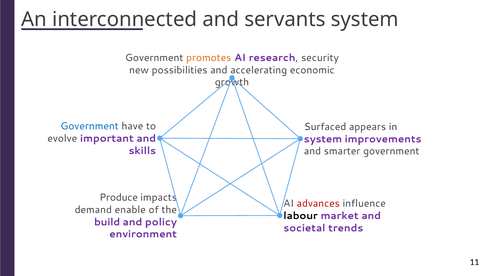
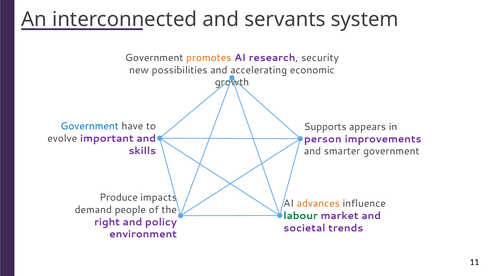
Surfaced: Surfaced -> Supports
system at (323, 139): system -> person
advances colour: red -> orange
enable: enable -> people
labour colour: black -> green
build: build -> right
